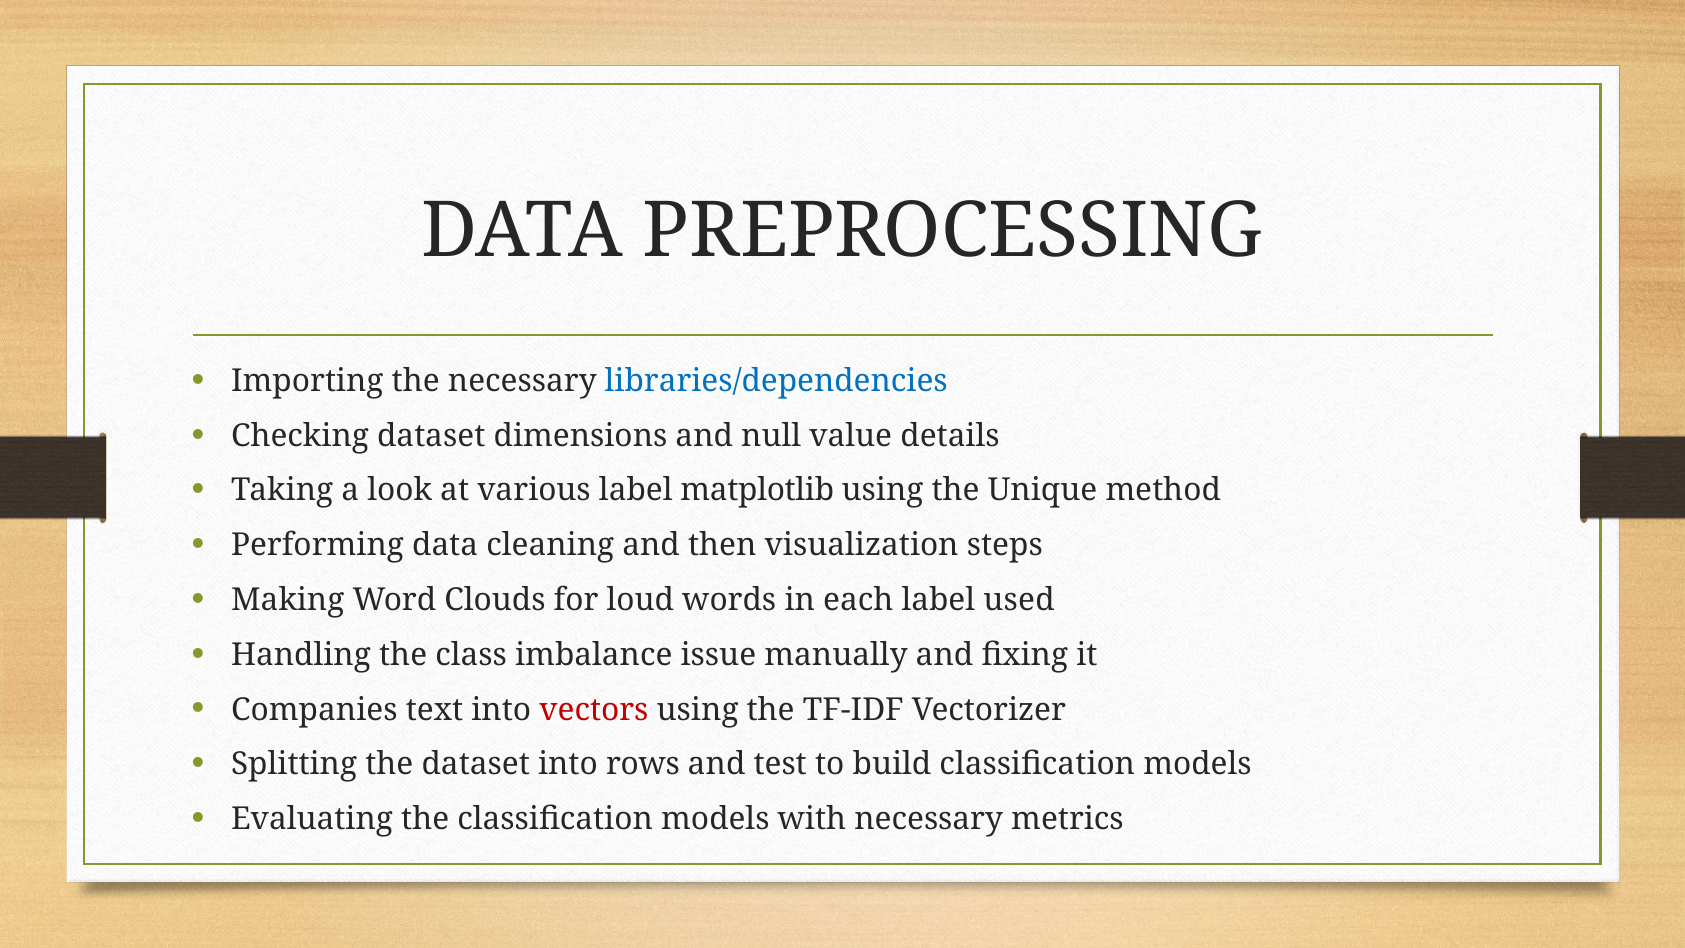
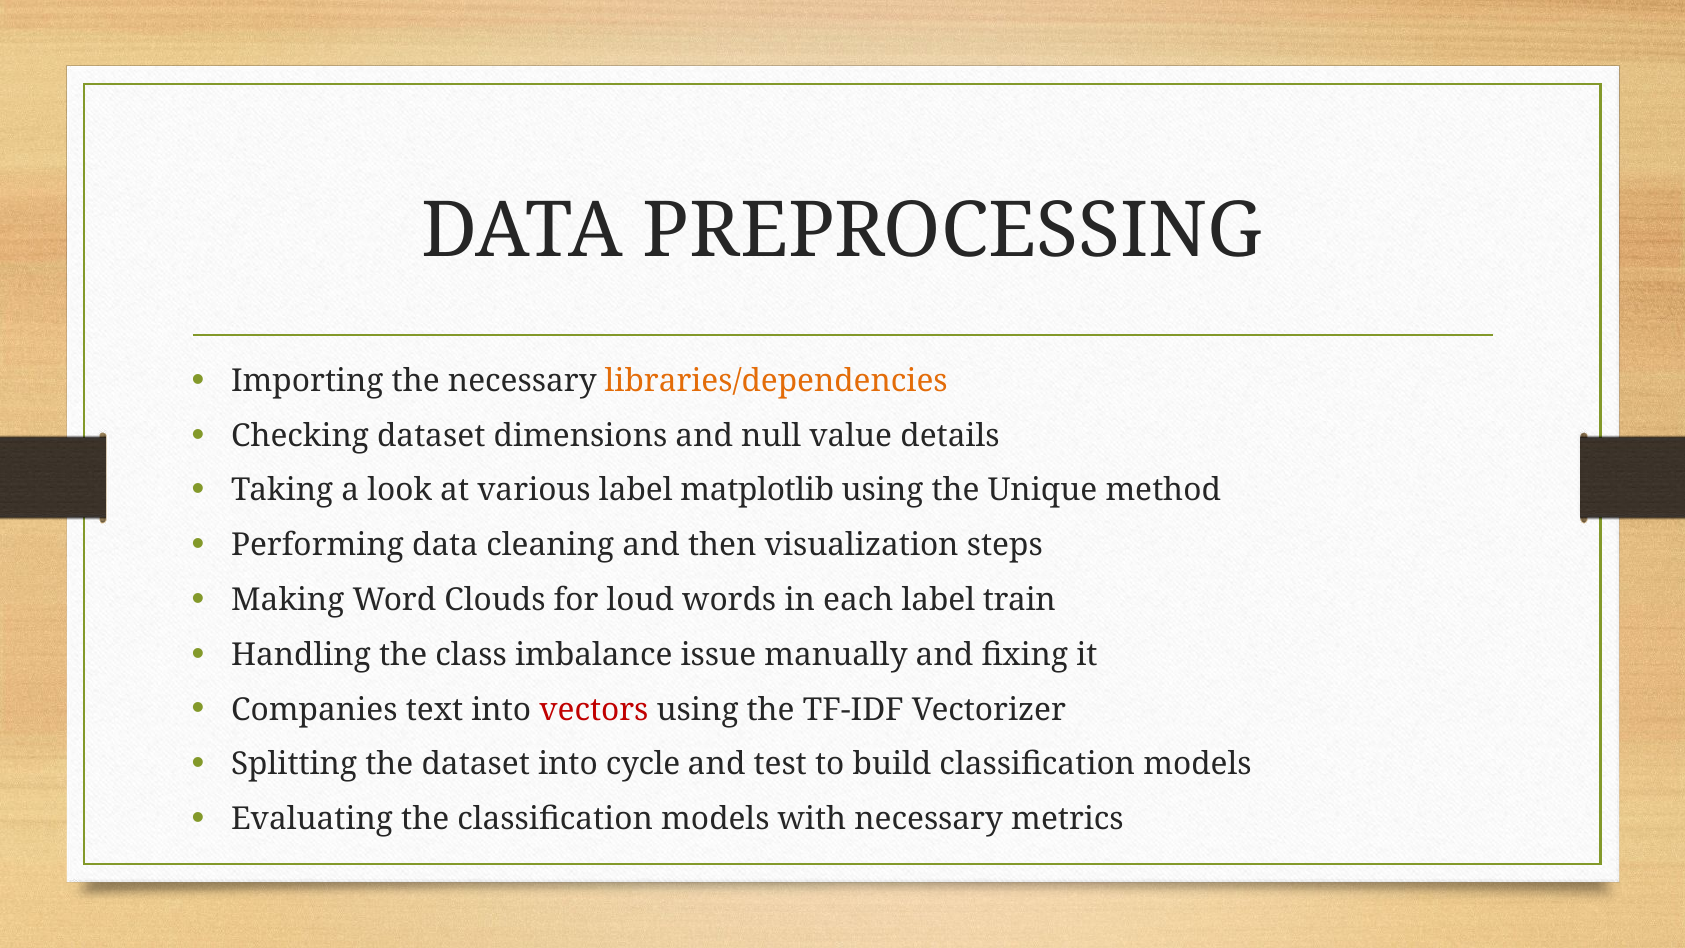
libraries/dependencies colour: blue -> orange
used: used -> train
rows: rows -> cycle
